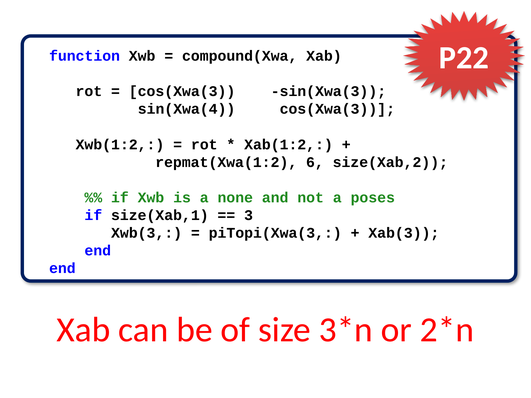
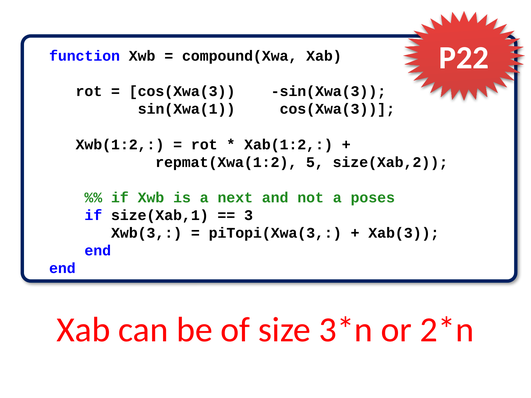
sin(Xwa(4: sin(Xwa(4 -> sin(Xwa(1
6: 6 -> 5
none: none -> next
